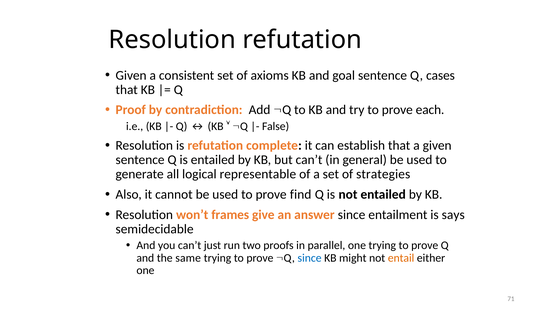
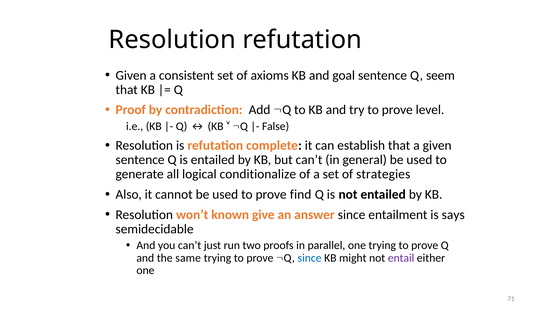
cases: cases -> seem
each: each -> level
representable: representable -> conditionalize
frames: frames -> known
entail colour: orange -> purple
